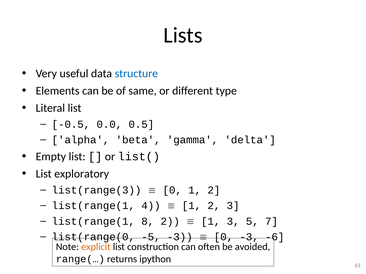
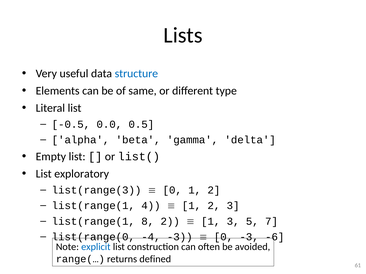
-5: -5 -> -4
explicit colour: orange -> blue
ipython: ipython -> defined
